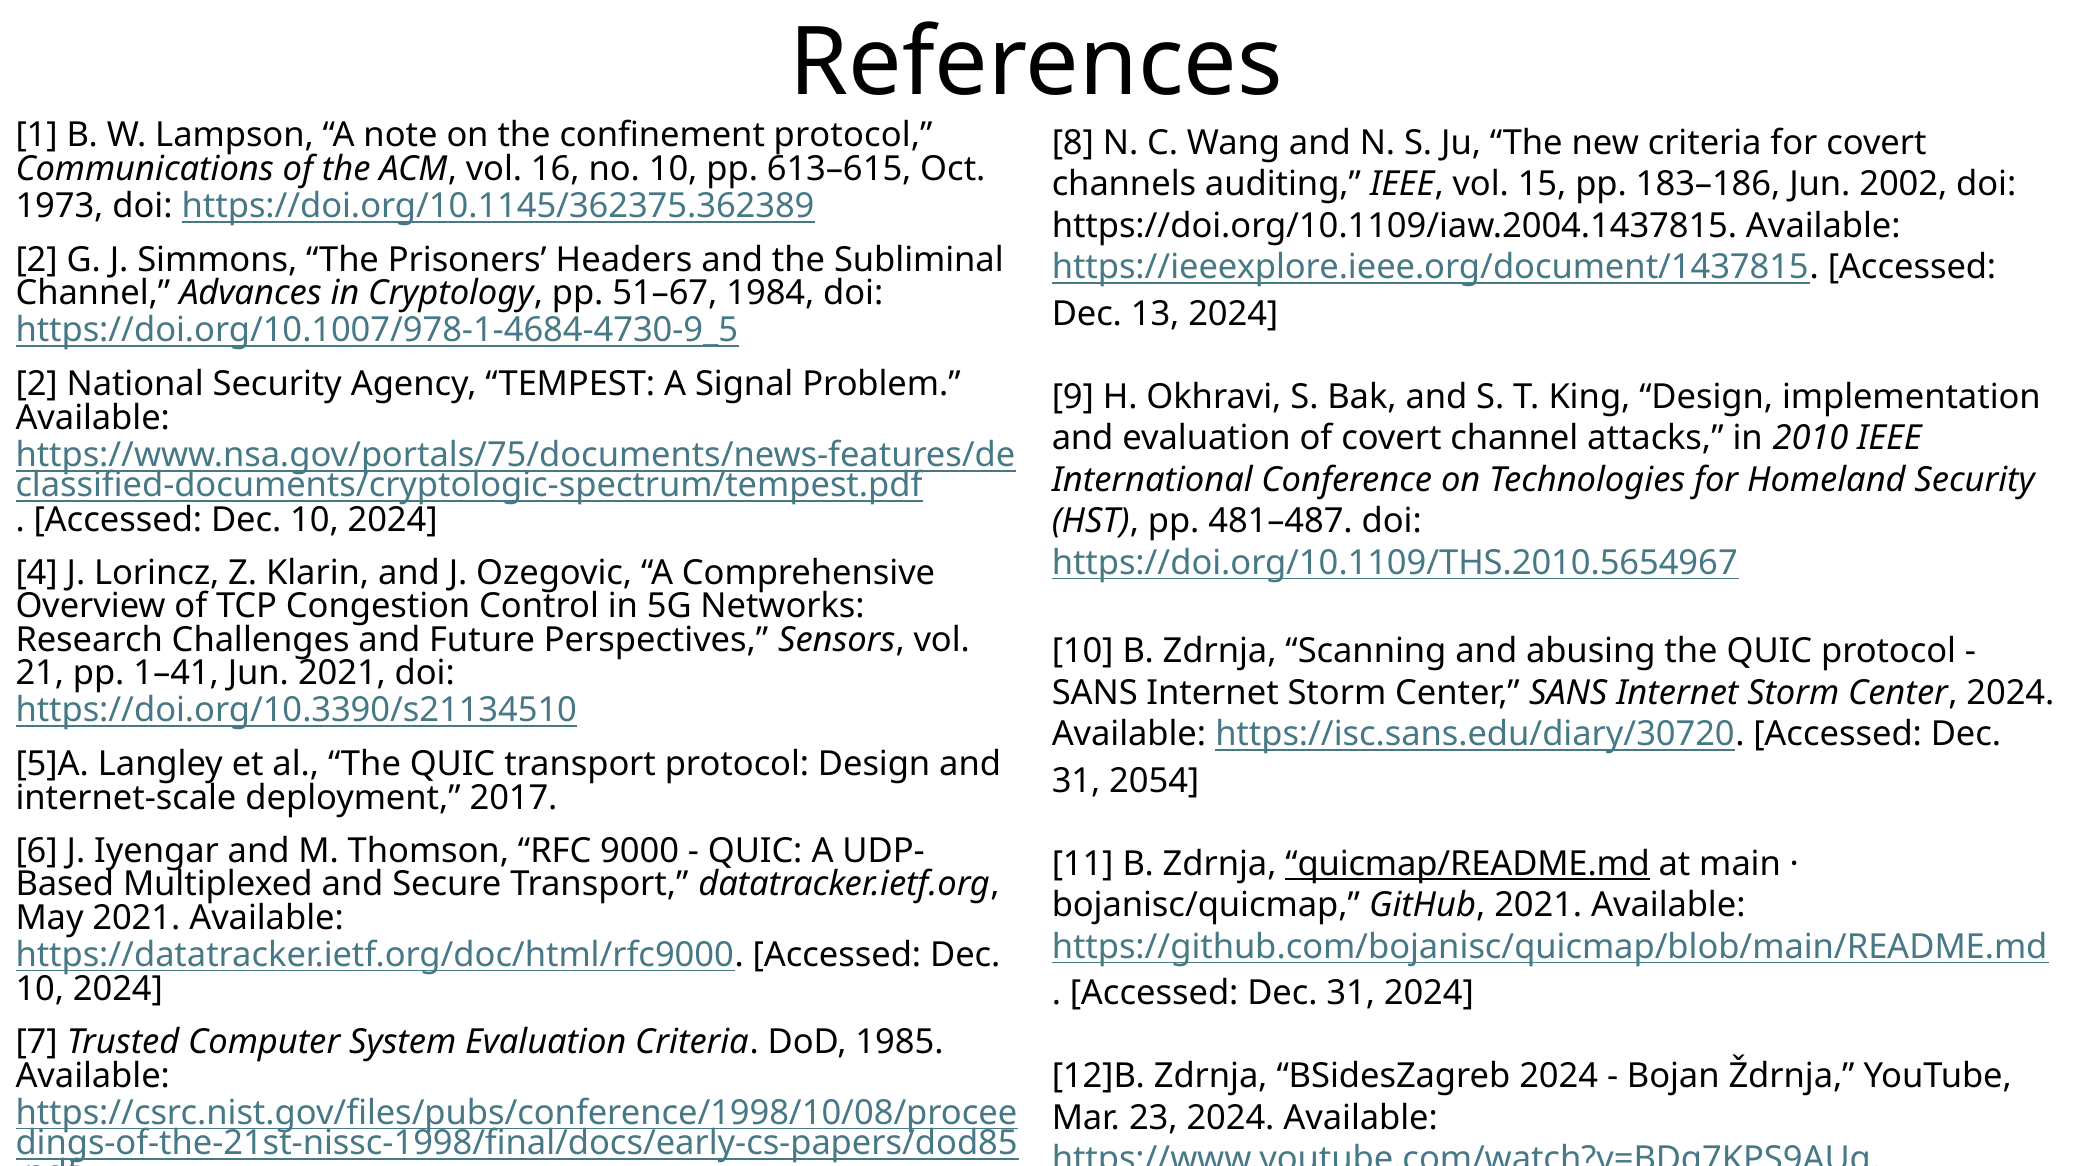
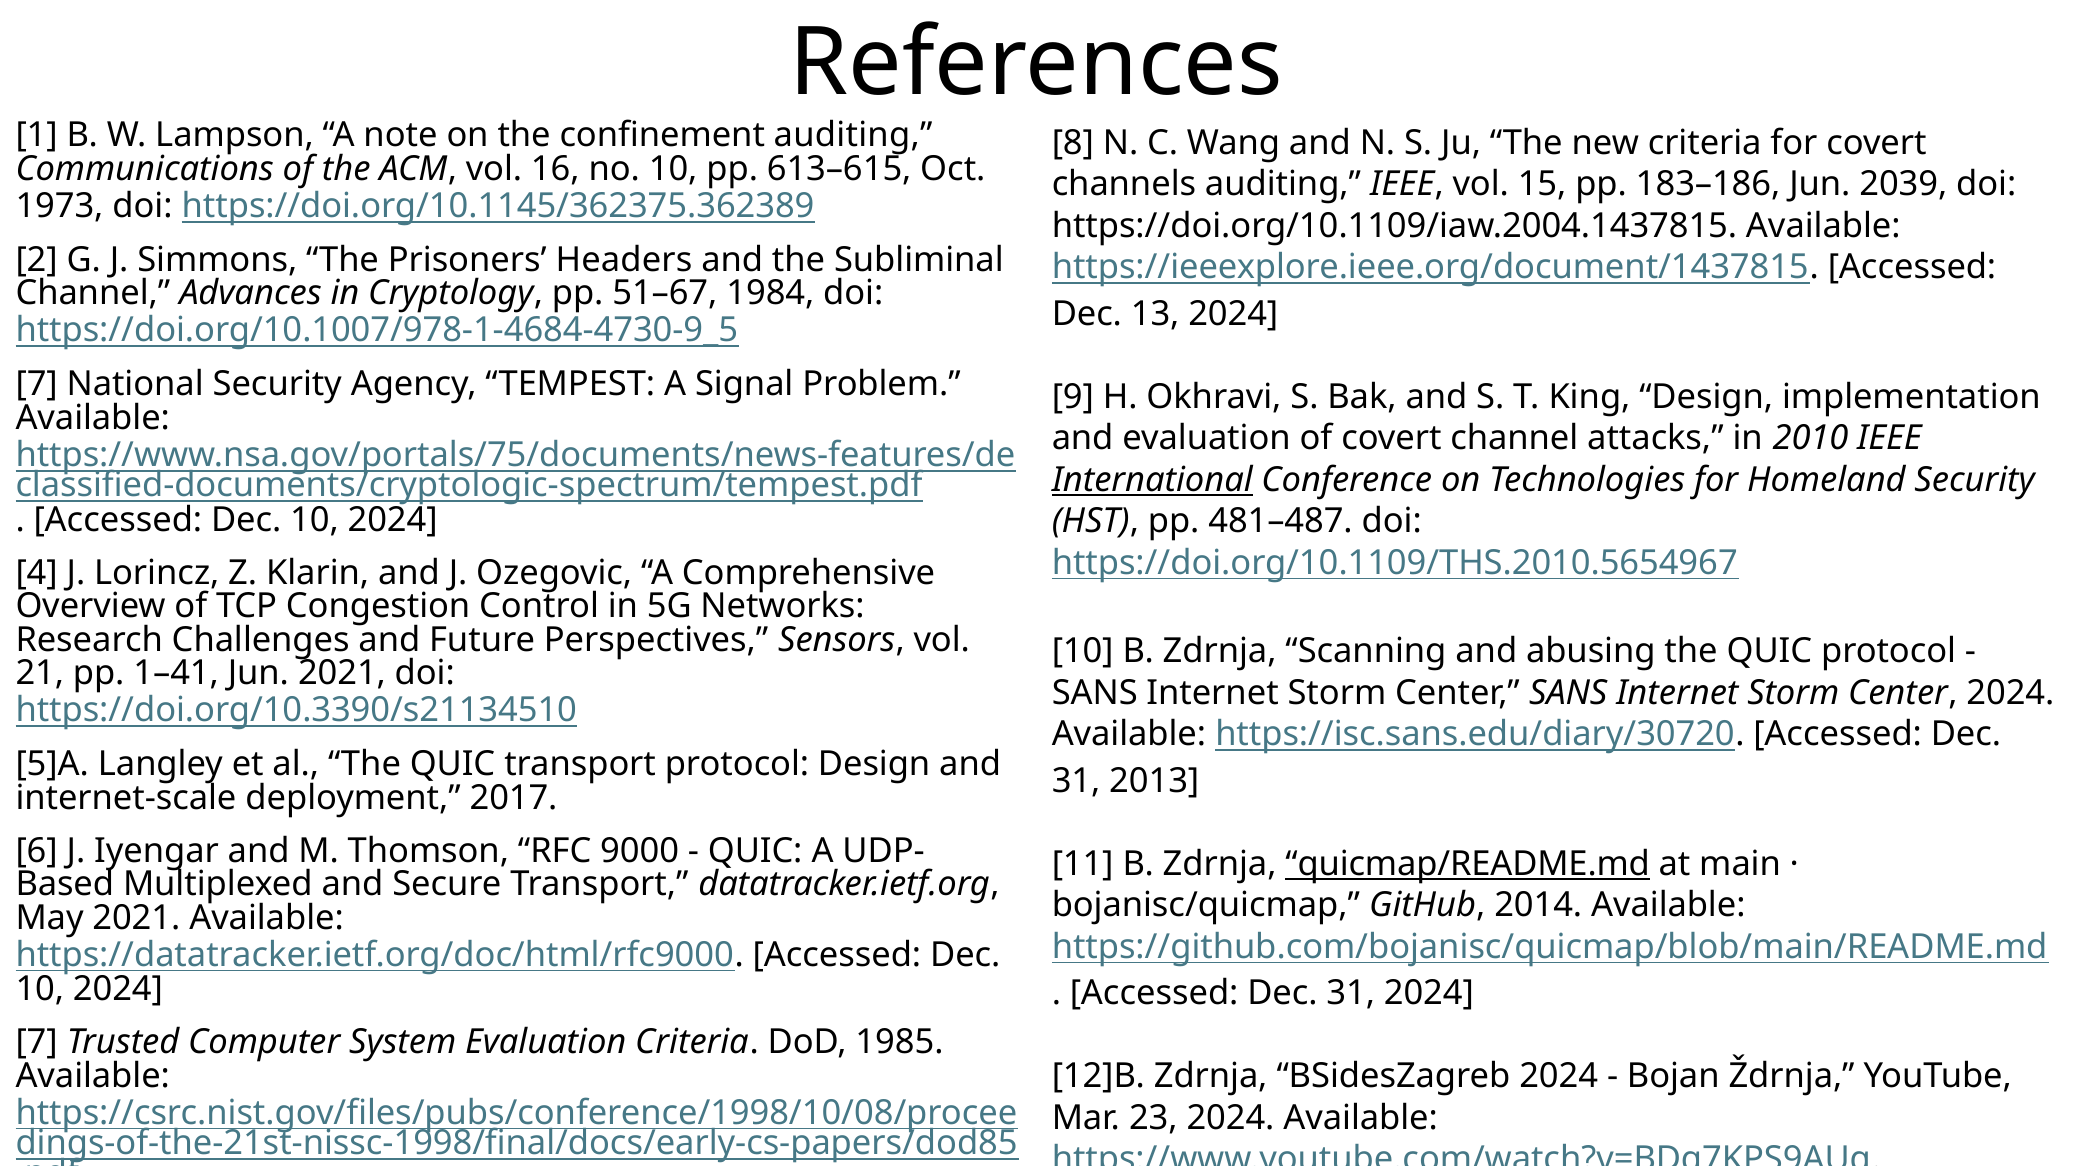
confinement protocol: protocol -> auditing
2002: 2002 -> 2039
2 at (37, 384): 2 -> 7
International underline: none -> present
2054: 2054 -> 2013
GitHub 2021: 2021 -> 2014
